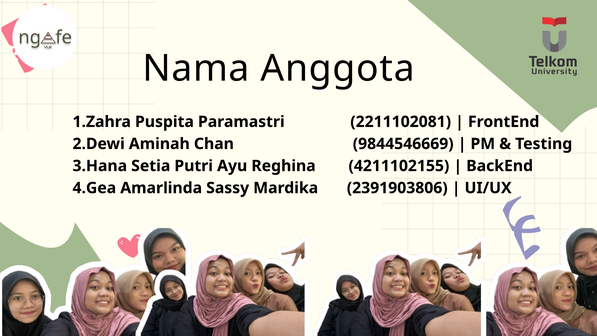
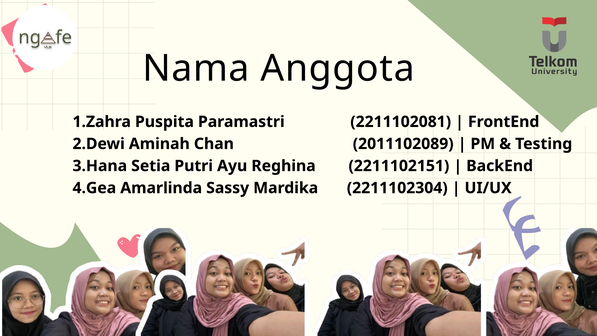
9844546669: 9844546669 -> 2011102089
4211102155: 4211102155 -> 2211102151
2391903806: 2391903806 -> 2211102304
